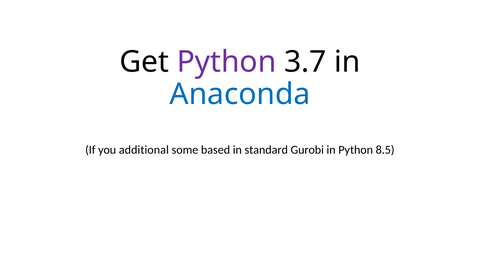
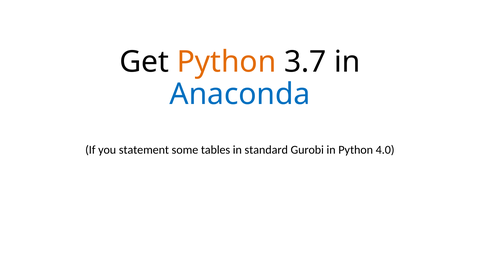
Python at (227, 62) colour: purple -> orange
additional: additional -> statement
based: based -> tables
8.5: 8.5 -> 4.0
